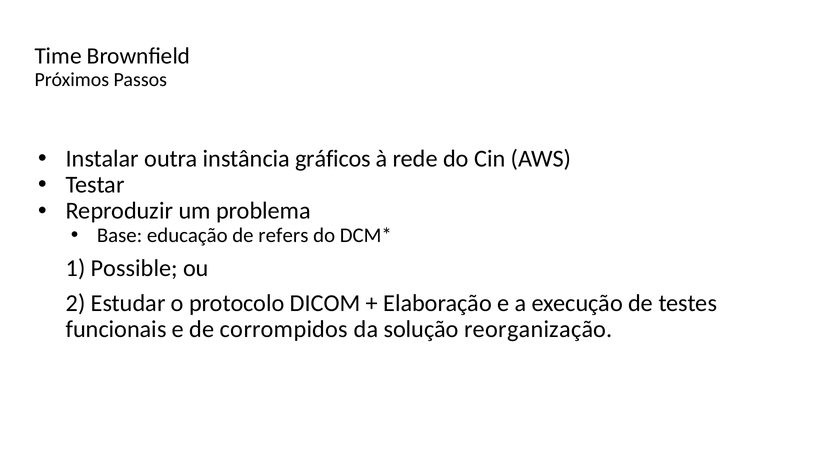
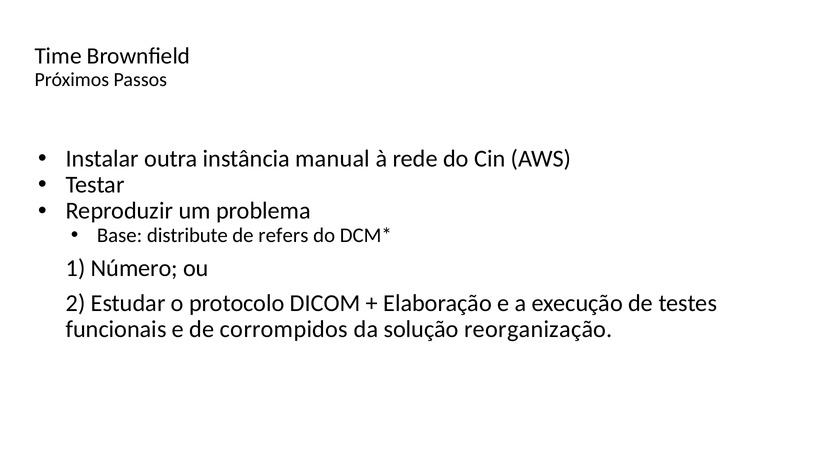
gráficos: gráficos -> manual
educação: educação -> distribute
Possible: Possible -> Número
